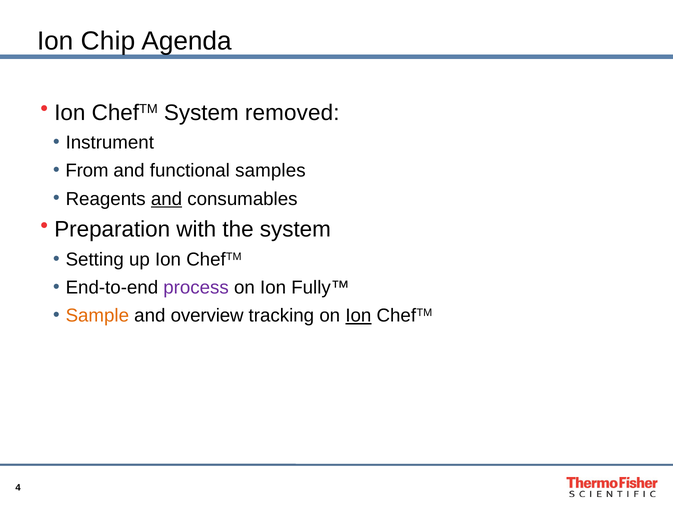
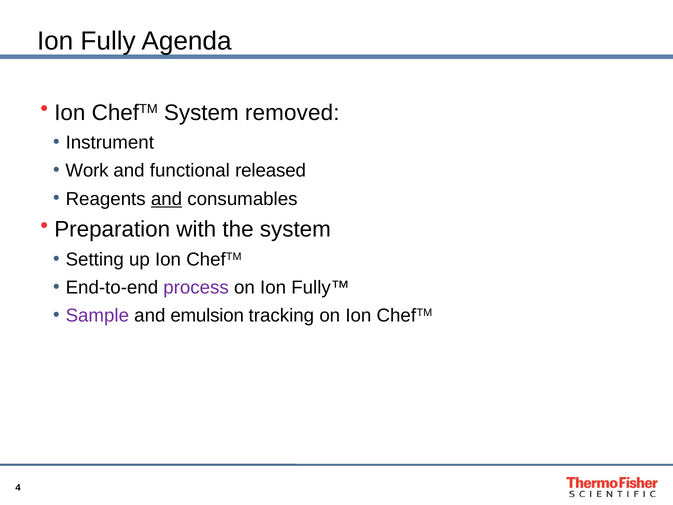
Chip: Chip -> Fully
From: From -> Work
samples: samples -> released
Sample colour: orange -> purple
overview: overview -> emulsion
Ion at (358, 315) underline: present -> none
